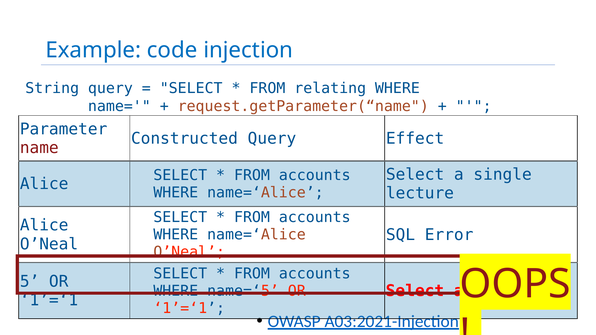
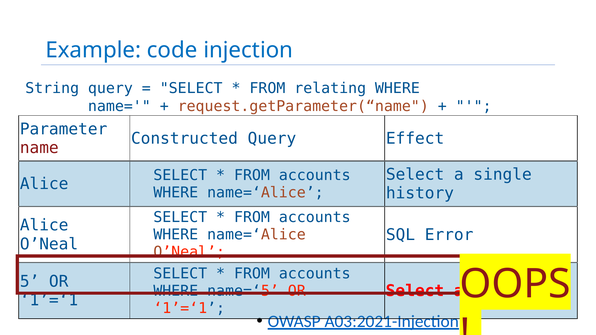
lecture: lecture -> history
